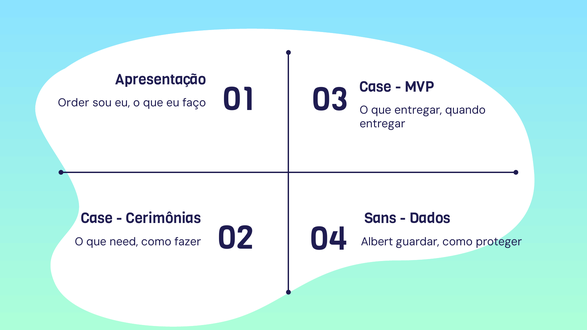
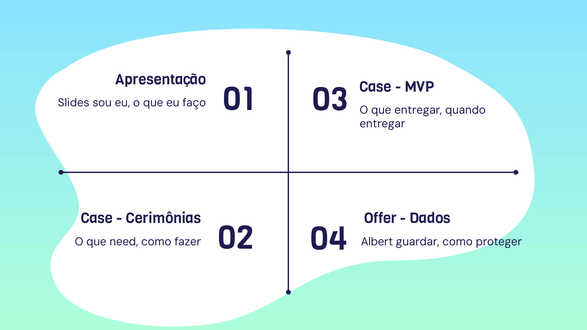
Order: Order -> Slides
Sans: Sans -> Offer
